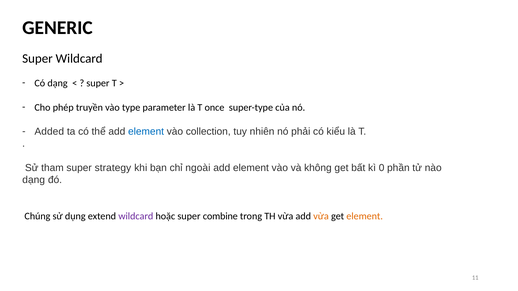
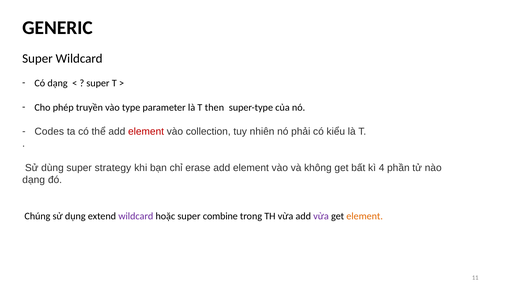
once: once -> then
Added: Added -> Codes
element at (146, 132) colour: blue -> red
tham: tham -> dùng
ngoài: ngoài -> erase
0: 0 -> 4
vừa at (321, 216) colour: orange -> purple
